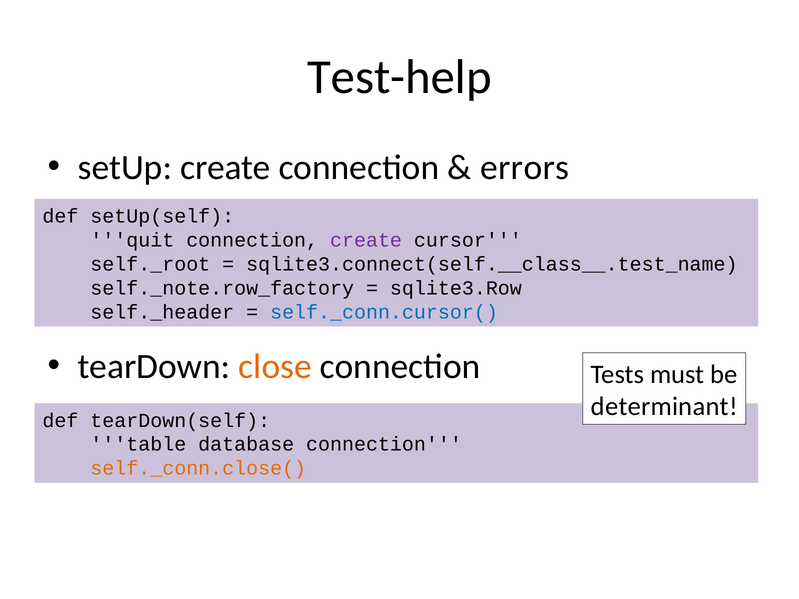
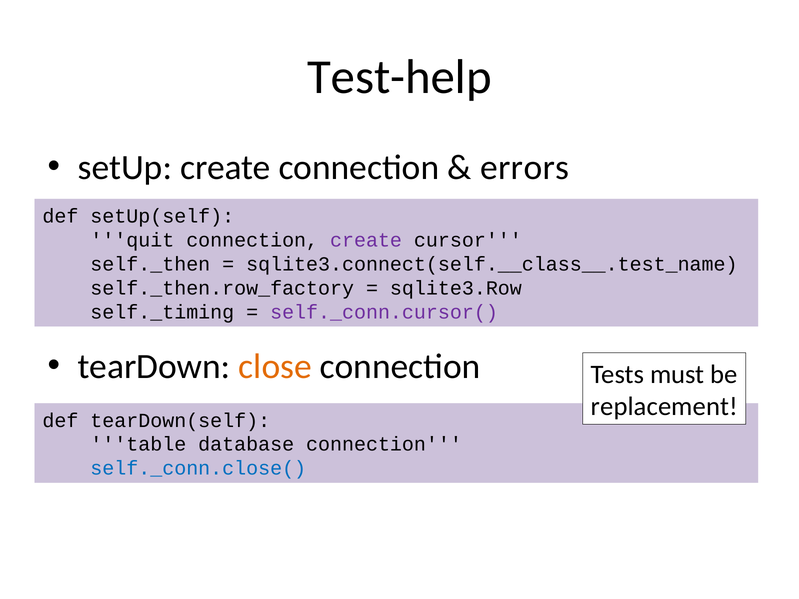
self._root: self._root -> self._then
self._note.row_factory: self._note.row_factory -> self._then.row_factory
self._header: self._header -> self._timing
self._conn.cursor( colour: blue -> purple
determinant: determinant -> replacement
self._conn.close( colour: orange -> blue
